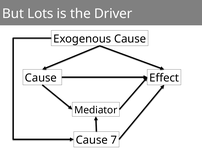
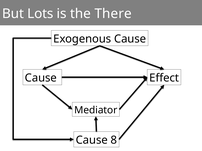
Driver: Driver -> There
7: 7 -> 8
